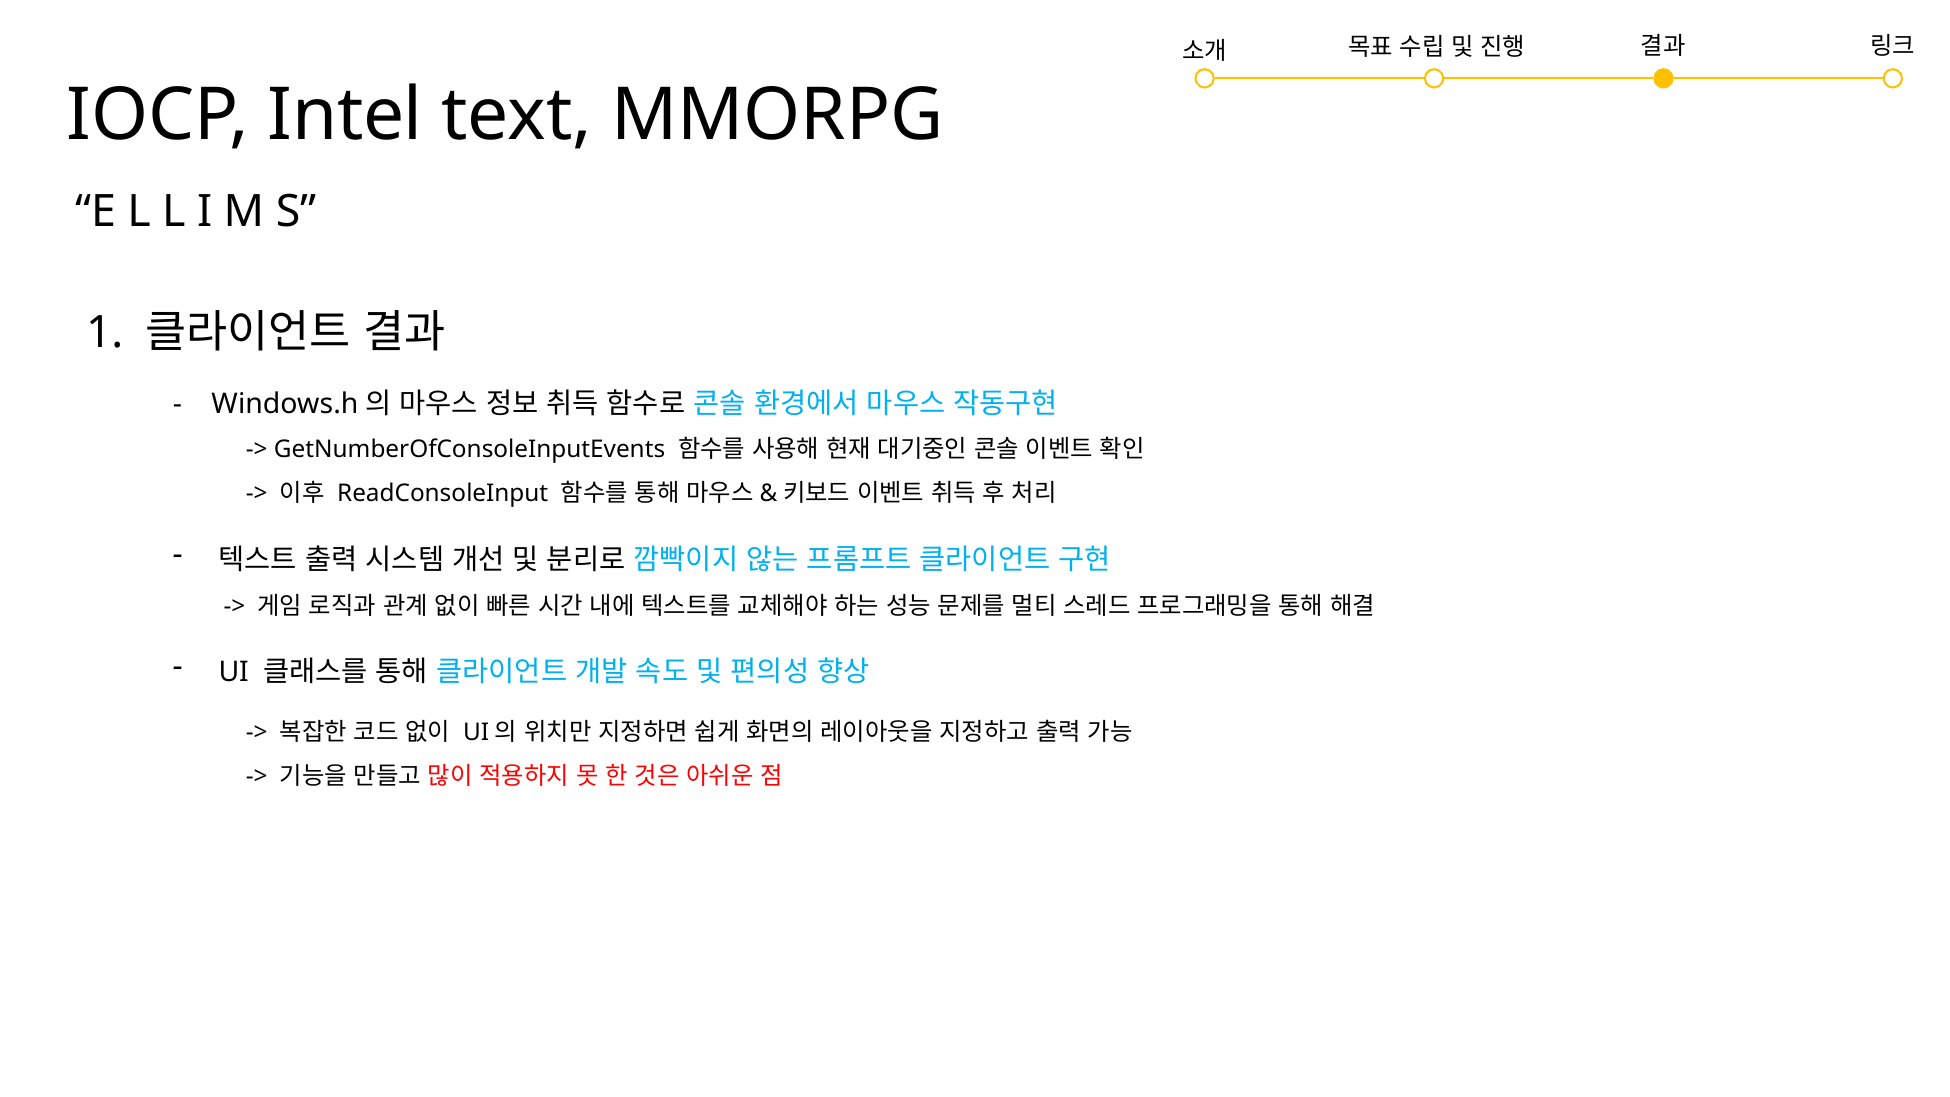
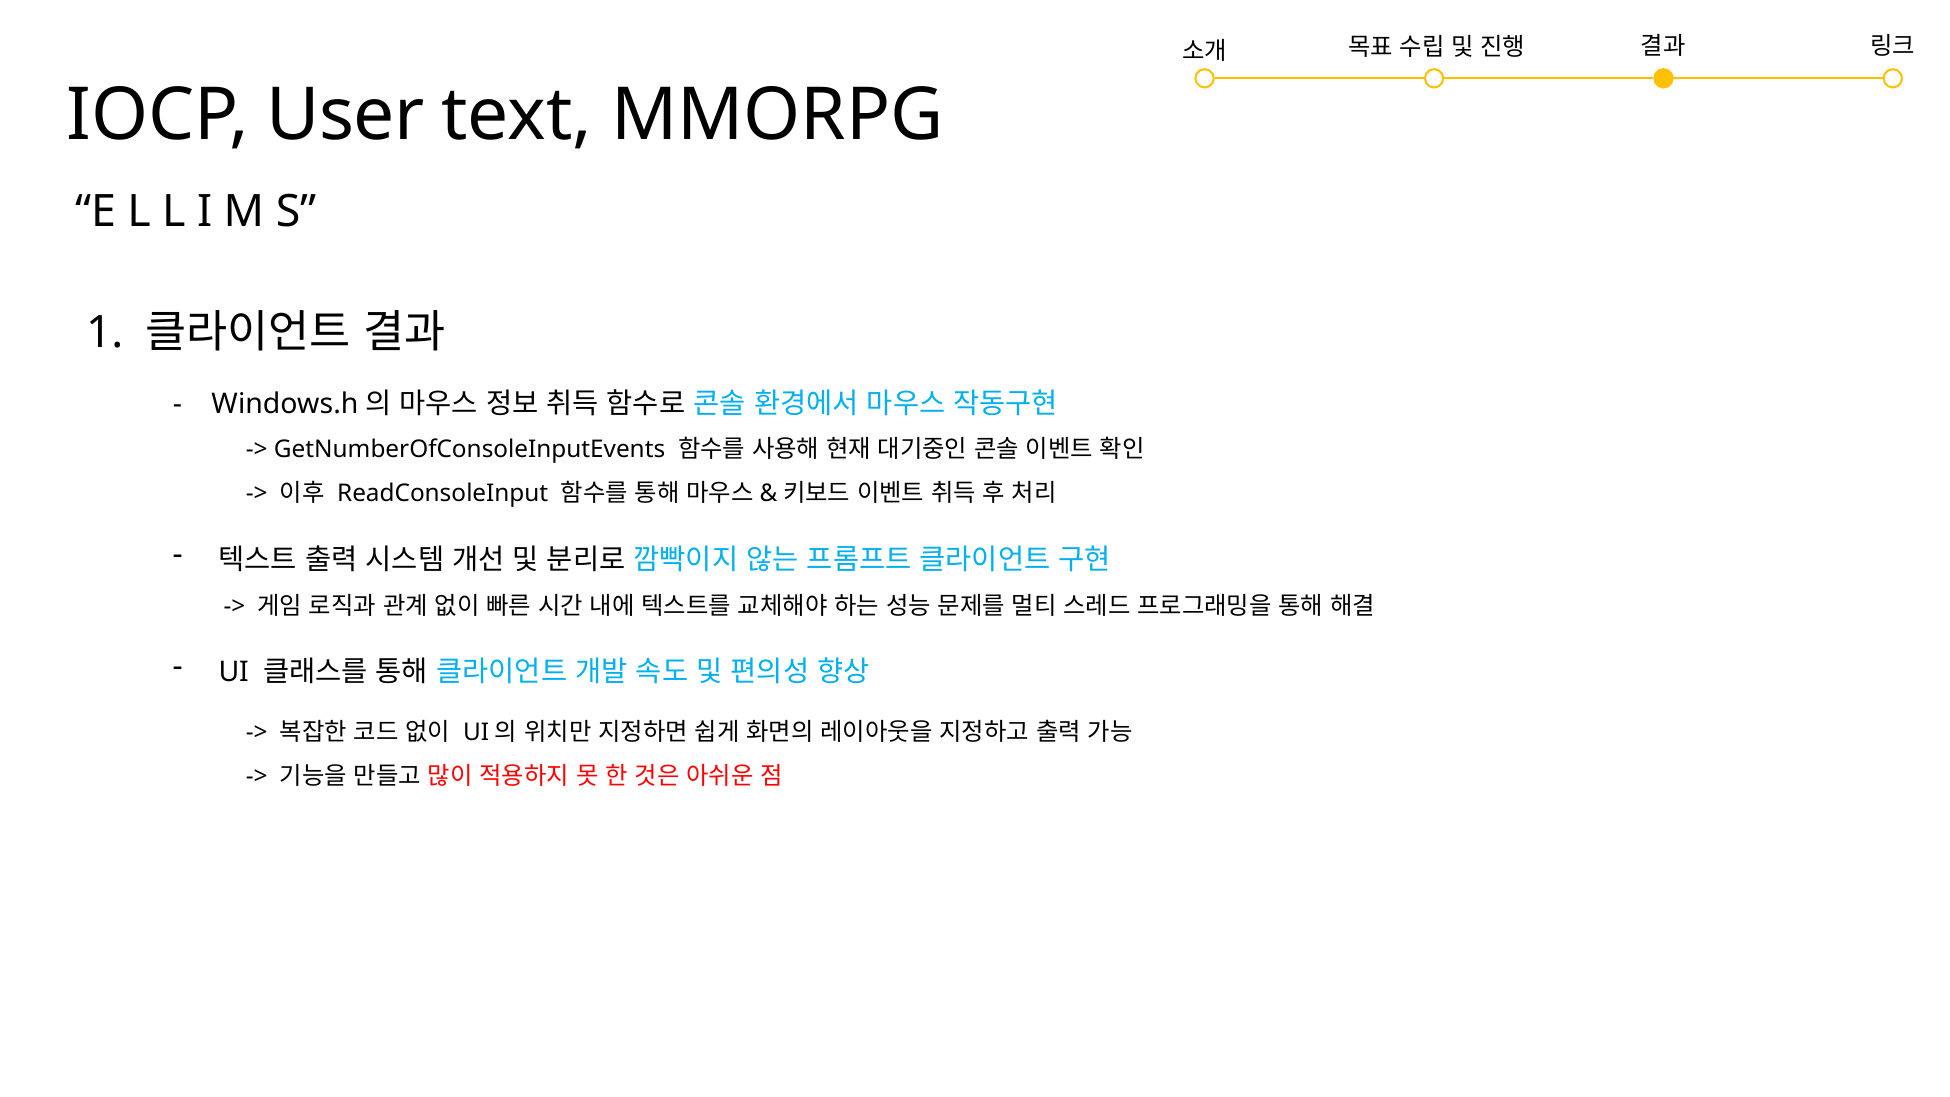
Intel: Intel -> User
